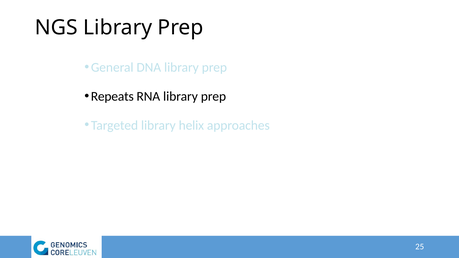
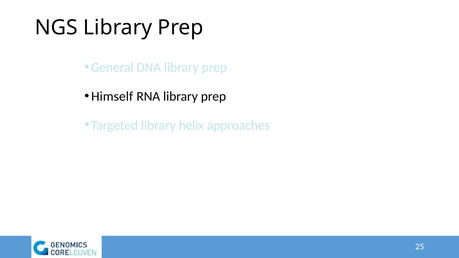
Repeats: Repeats -> Himself
